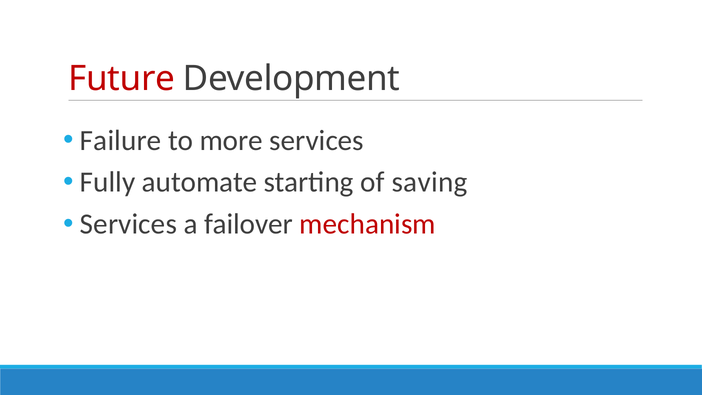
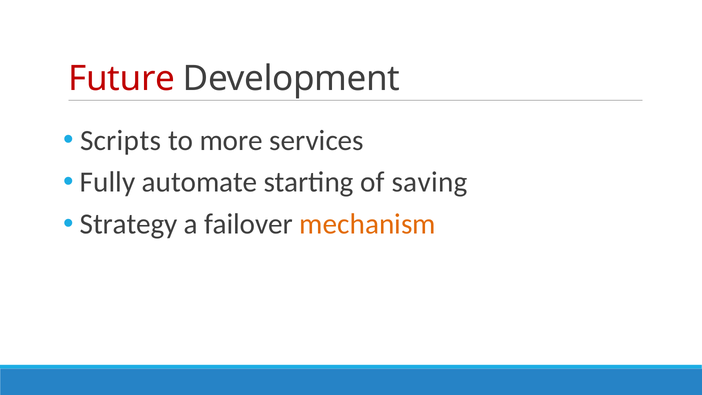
Failure: Failure -> Scripts
Services at (128, 224): Services -> Strategy
mechanism colour: red -> orange
